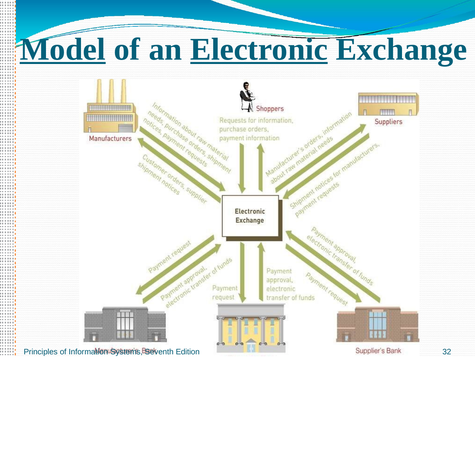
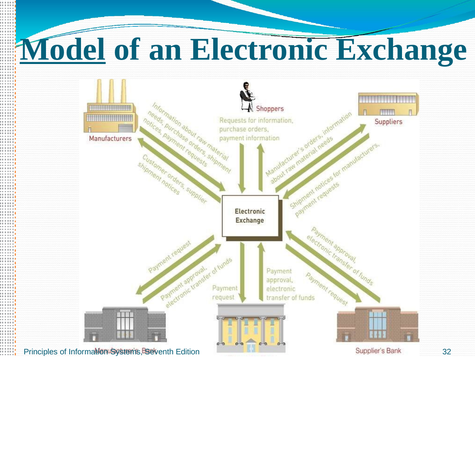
Electronic underline: present -> none
